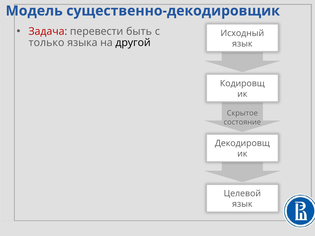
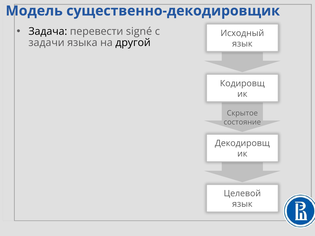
Задача colour: red -> black
быть: быть -> signé
только: только -> задачи
